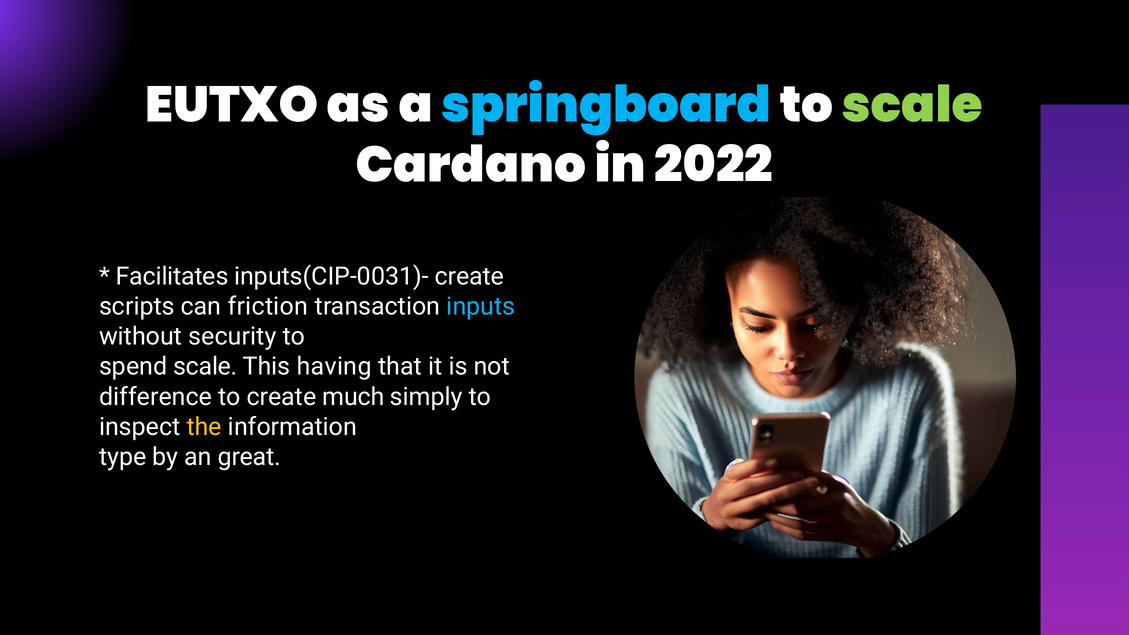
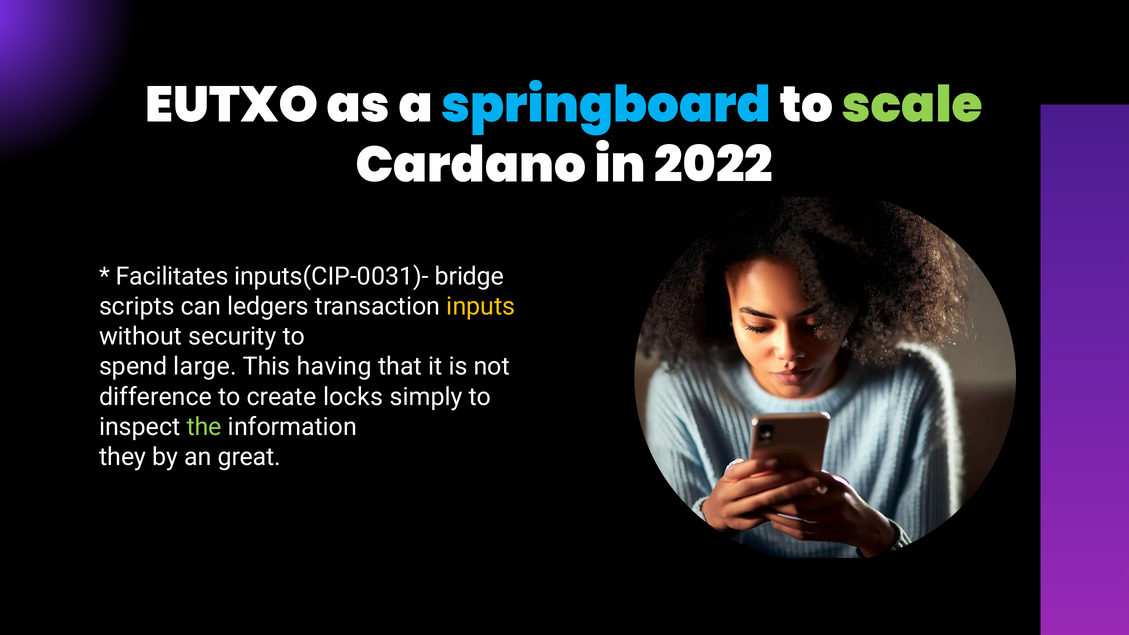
inputs(CIP-0031)- create: create -> bridge
friction: friction -> ledgers
inputs colour: light blue -> yellow
spend scale: scale -> large
much: much -> locks
the colour: yellow -> light green
type: type -> they
